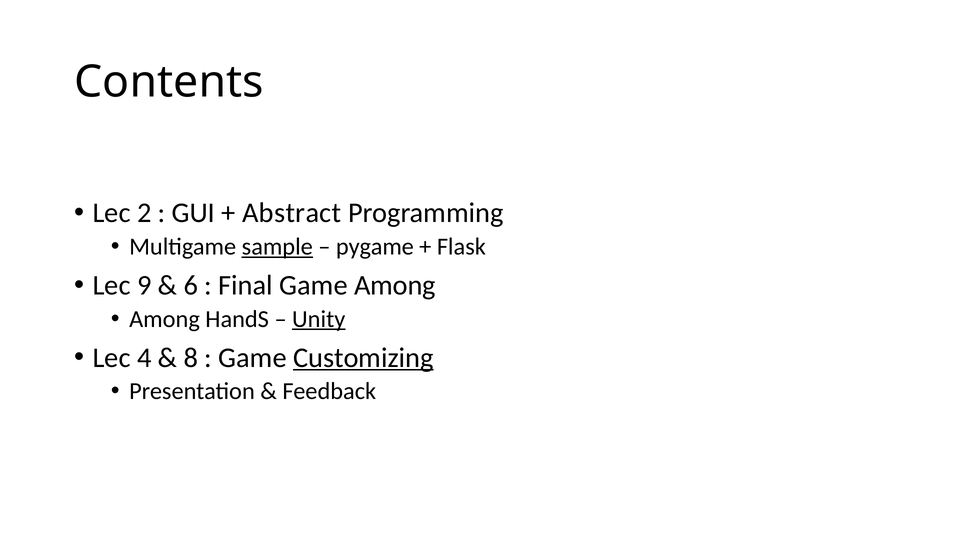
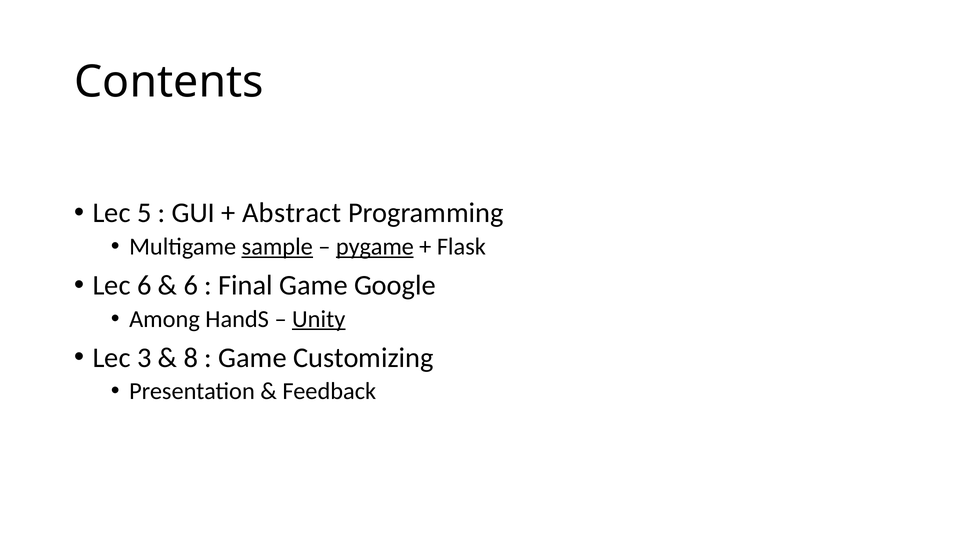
2: 2 -> 5
pygame underline: none -> present
Lec 9: 9 -> 6
Game Among: Among -> Google
4: 4 -> 3
Customizing underline: present -> none
